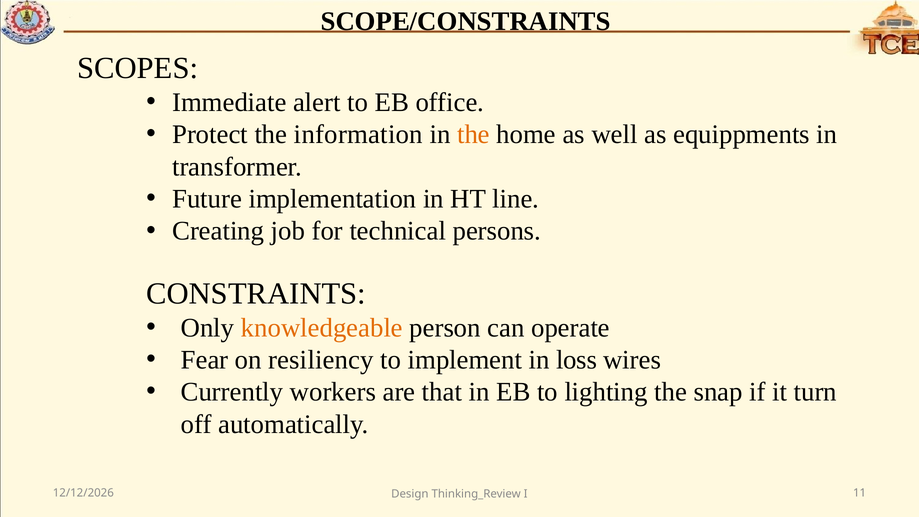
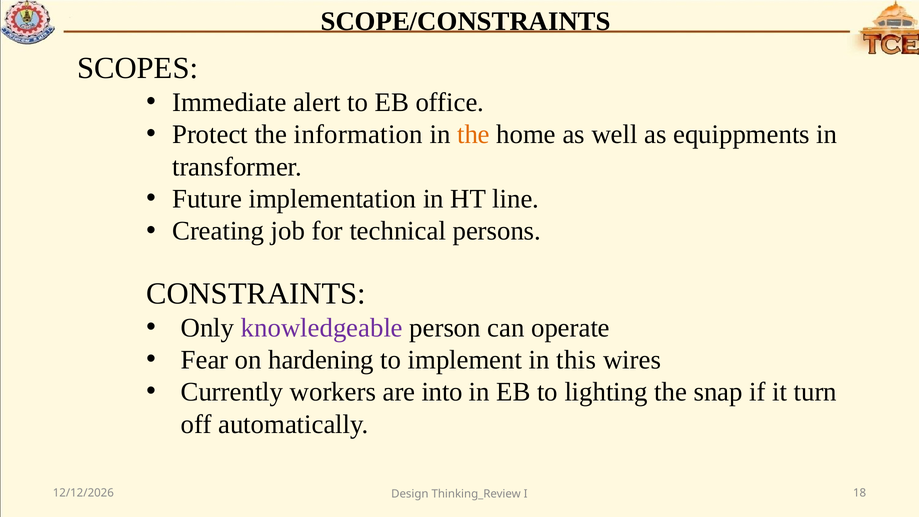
knowledgeable colour: orange -> purple
resiliency: resiliency -> hardening
loss: loss -> this
that: that -> into
11: 11 -> 18
